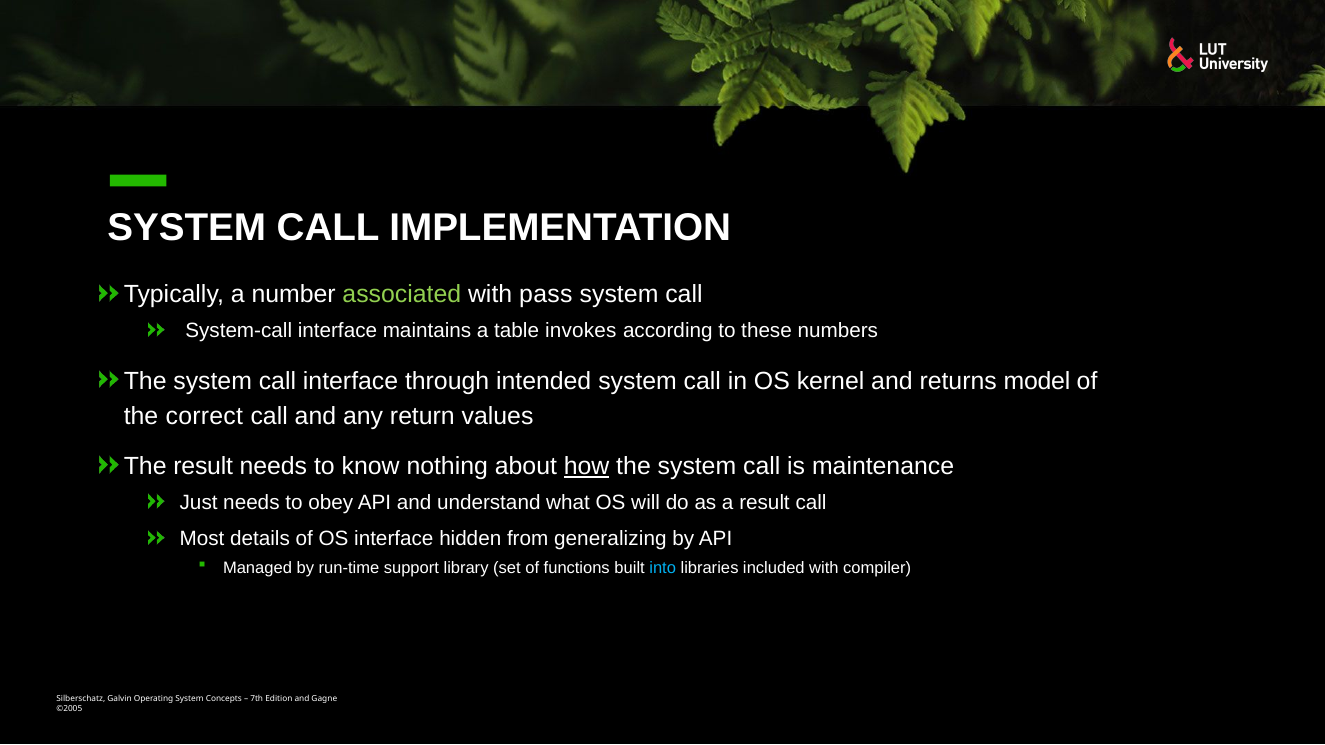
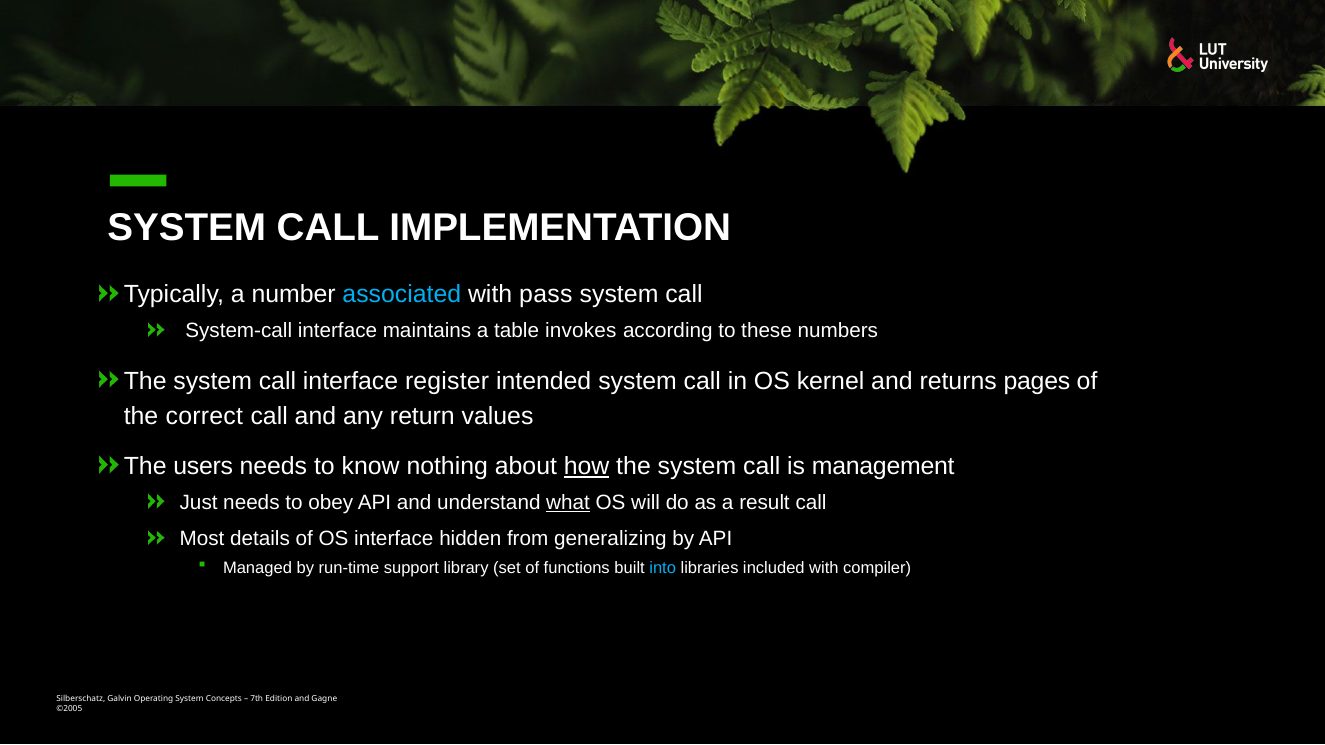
associated colour: light green -> light blue
through: through -> register
model: model -> pages
The result: result -> users
maintenance: maintenance -> management
what underline: none -> present
